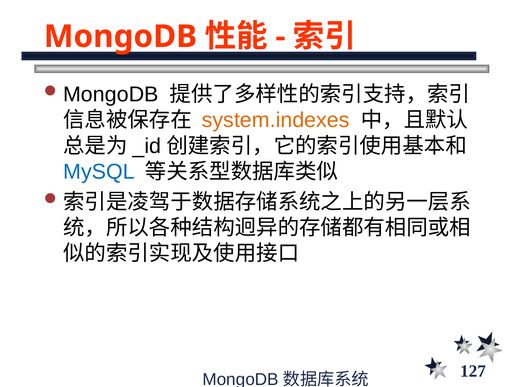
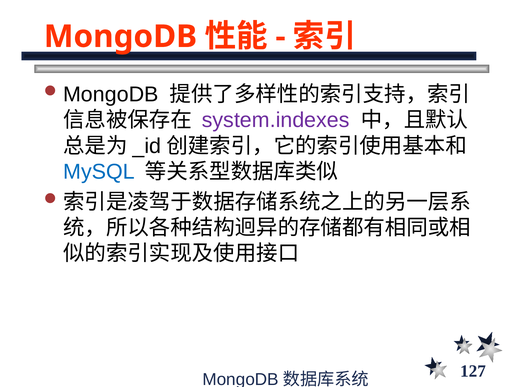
system.indexes colour: orange -> purple
